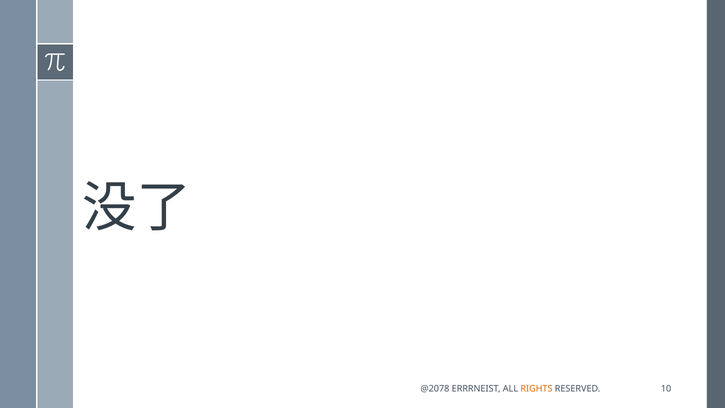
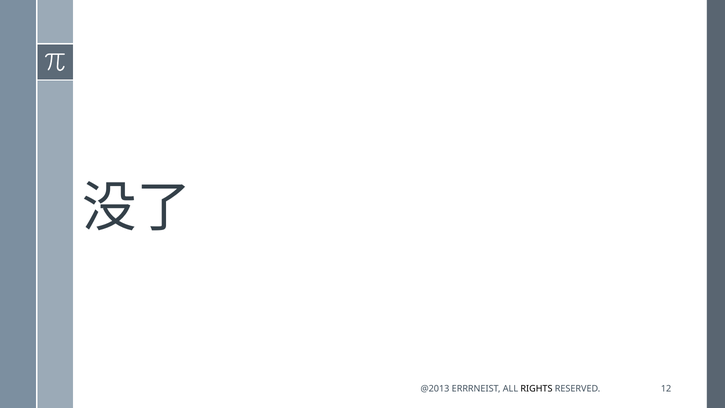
@2078: @2078 -> @2013
RIGHTS colour: orange -> black
10: 10 -> 12
